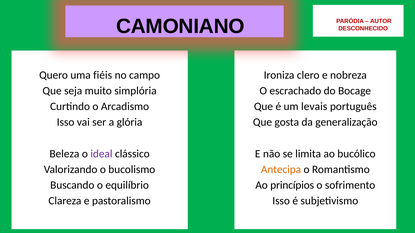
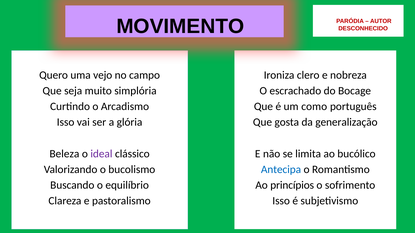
CAMONIANO: CAMONIANO -> MOVIMENTO
fiéis: fiéis -> vejo
levais: levais -> como
Antecipa colour: orange -> blue
